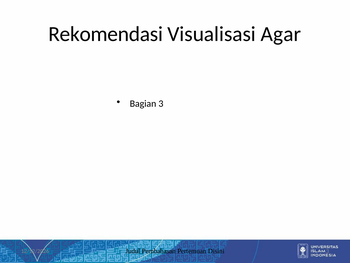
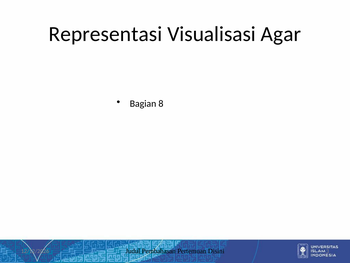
Rekomendasi: Rekomendasi -> Representasi
Bagian 3: 3 -> 8
